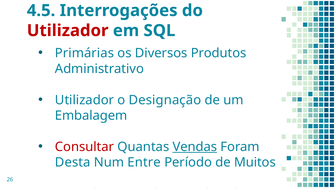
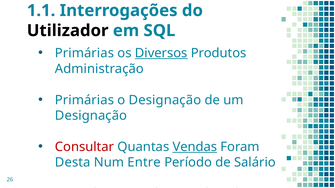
4.5: 4.5 -> 1.1
Utilizador at (68, 31) colour: red -> black
Diversos underline: none -> present
Administrativo: Administrativo -> Administração
Utilizador at (85, 100): Utilizador -> Primárias
Embalagem at (91, 116): Embalagem -> Designação
Muitos: Muitos -> Salário
